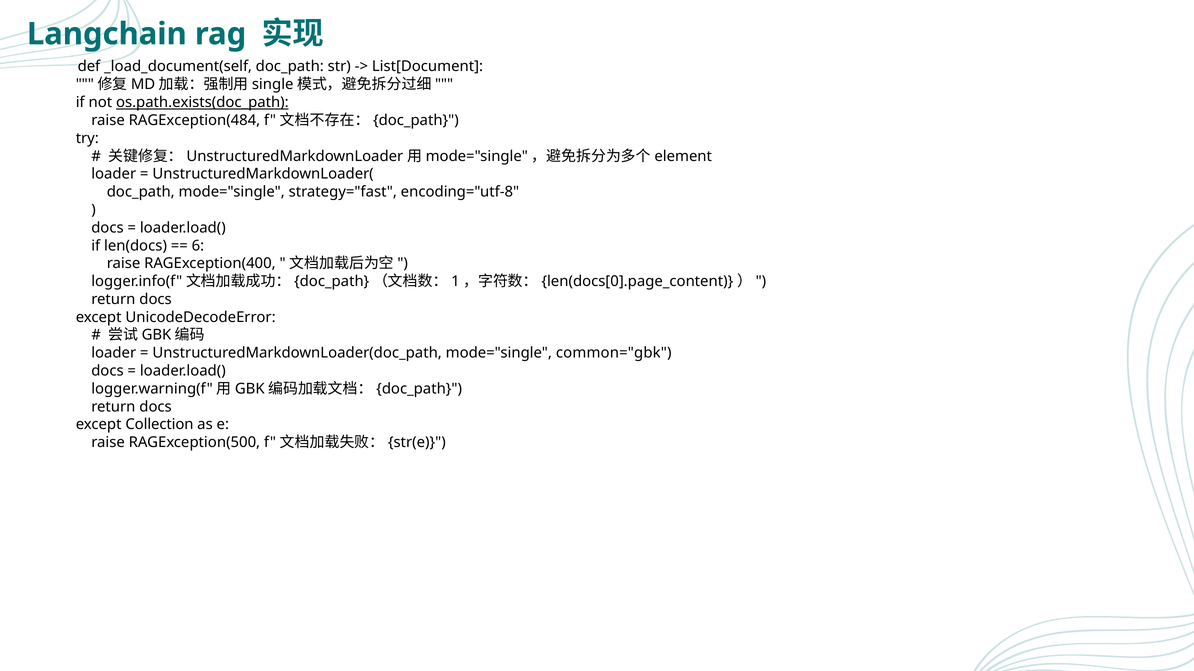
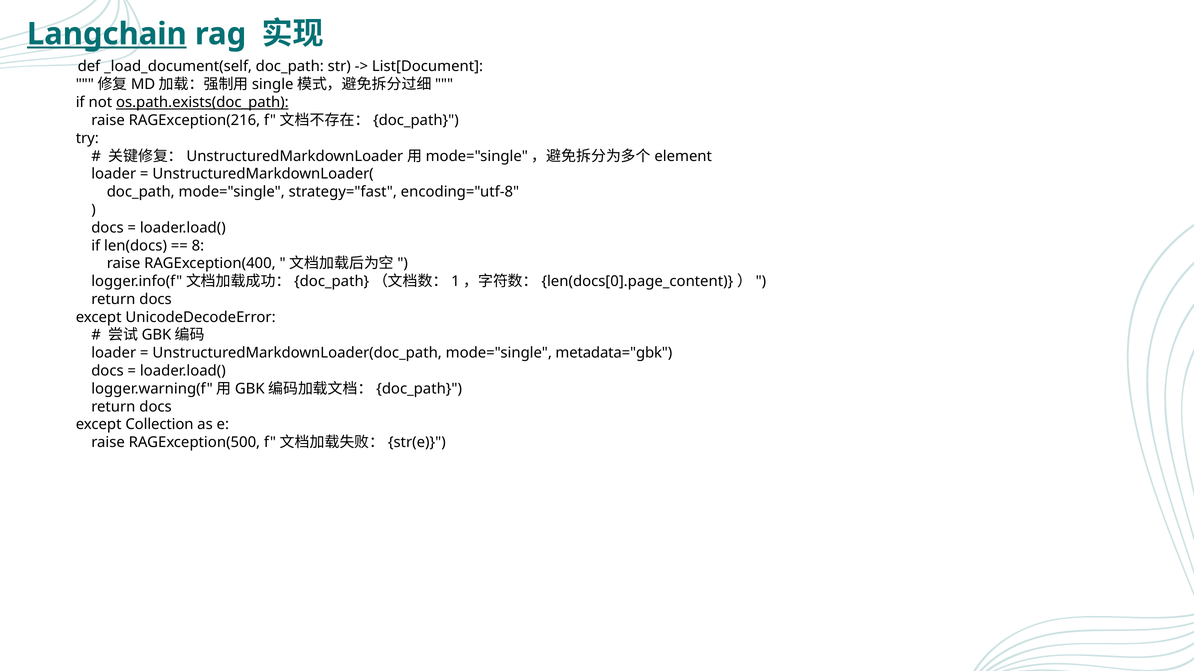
Langchain underline: none -> present
RAGException(484: RAGException(484 -> RAGException(216
6: 6 -> 8
common="gbk: common="gbk -> metadata="gbk
